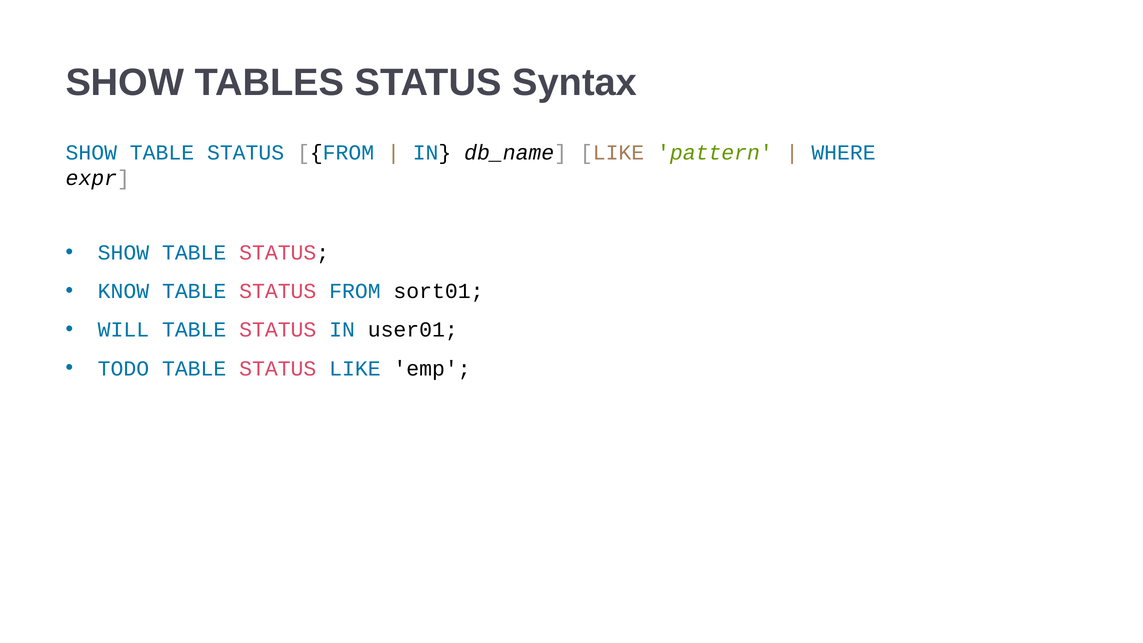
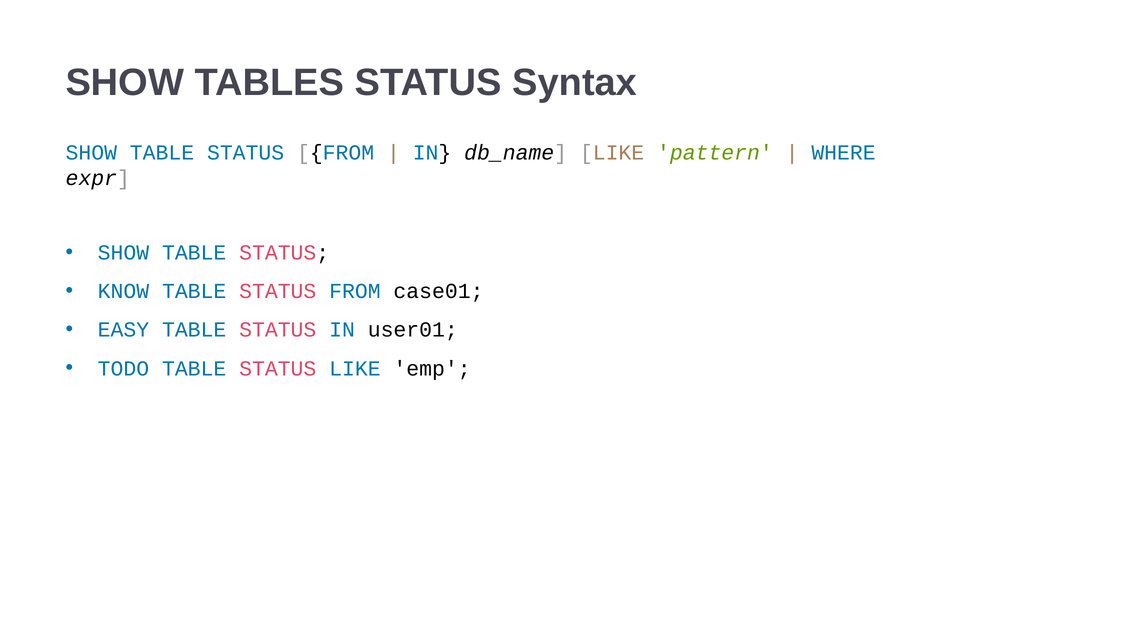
sort01: sort01 -> case01
WILL: WILL -> EASY
